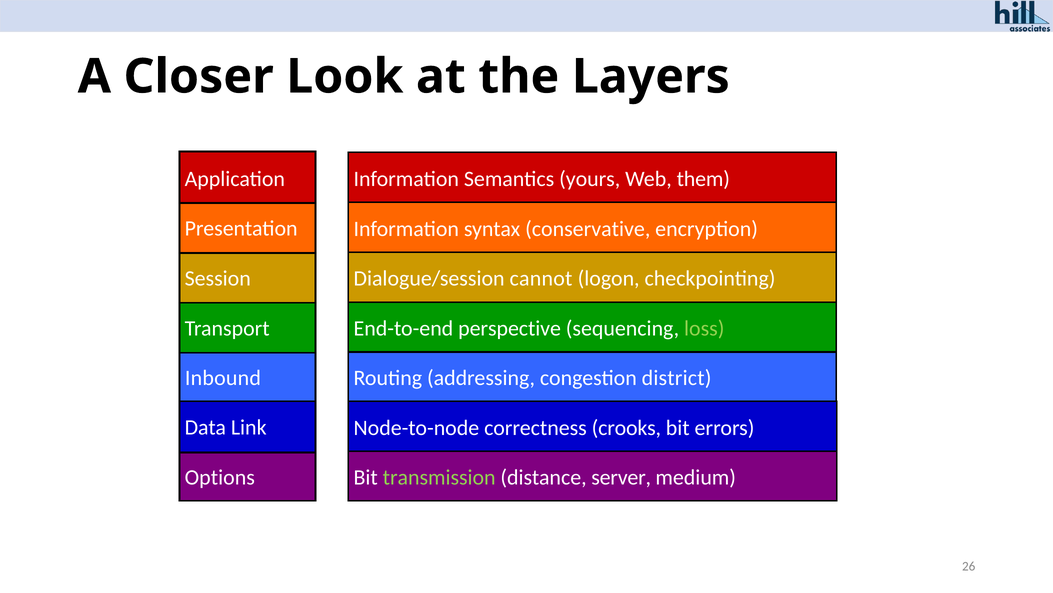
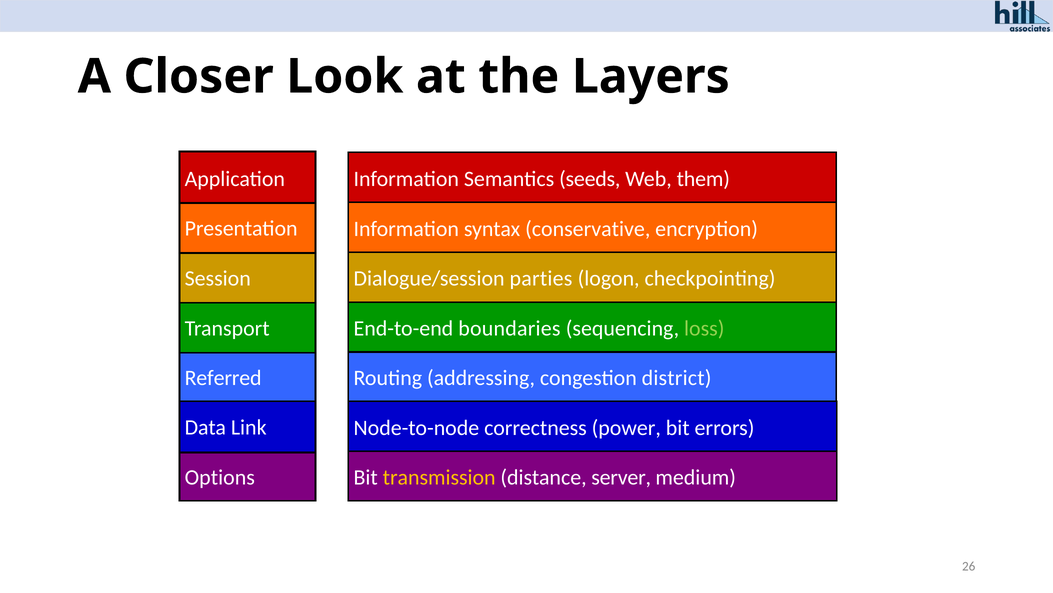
yours: yours -> seeds
cannot: cannot -> parties
perspective: perspective -> boundaries
Inbound: Inbound -> Referred
crooks: crooks -> power
transmission colour: light green -> yellow
